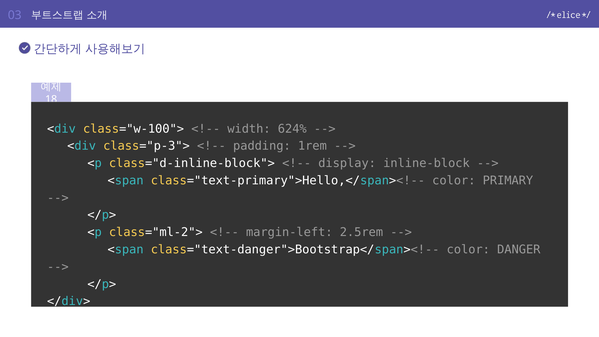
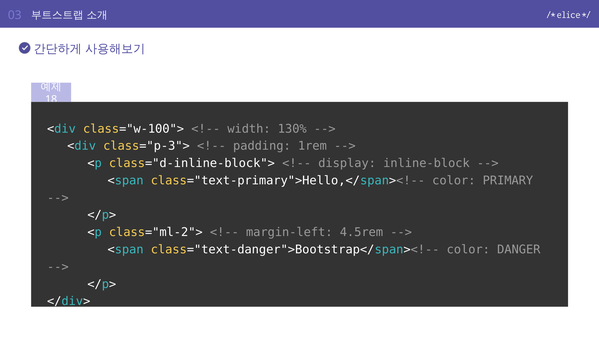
624%: 624% -> 130%
2.5rem: 2.5rem -> 4.5rem
